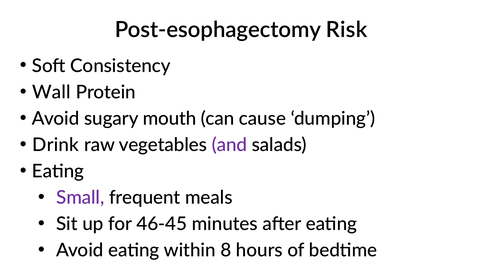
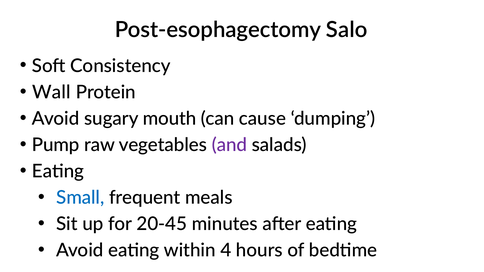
Risk: Risk -> Salo
Drink: Drink -> Pump
Small colour: purple -> blue
46-45: 46-45 -> 20-45
8: 8 -> 4
